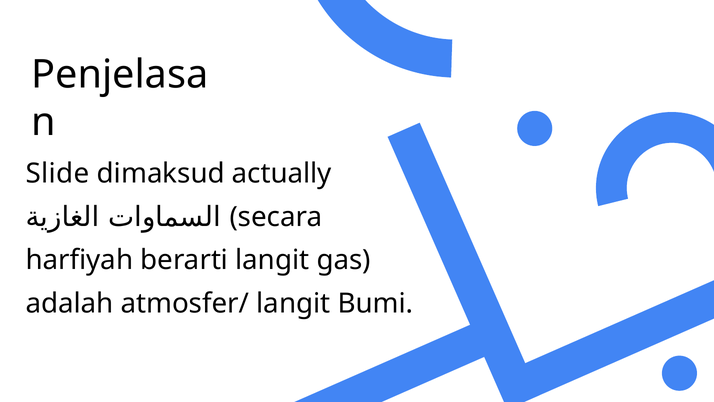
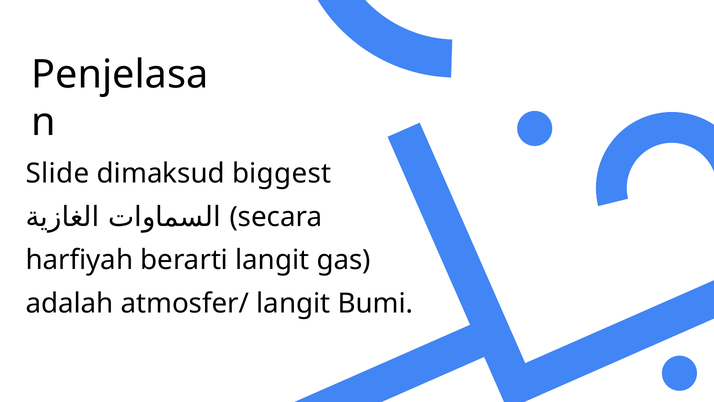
actually: actually -> biggest
